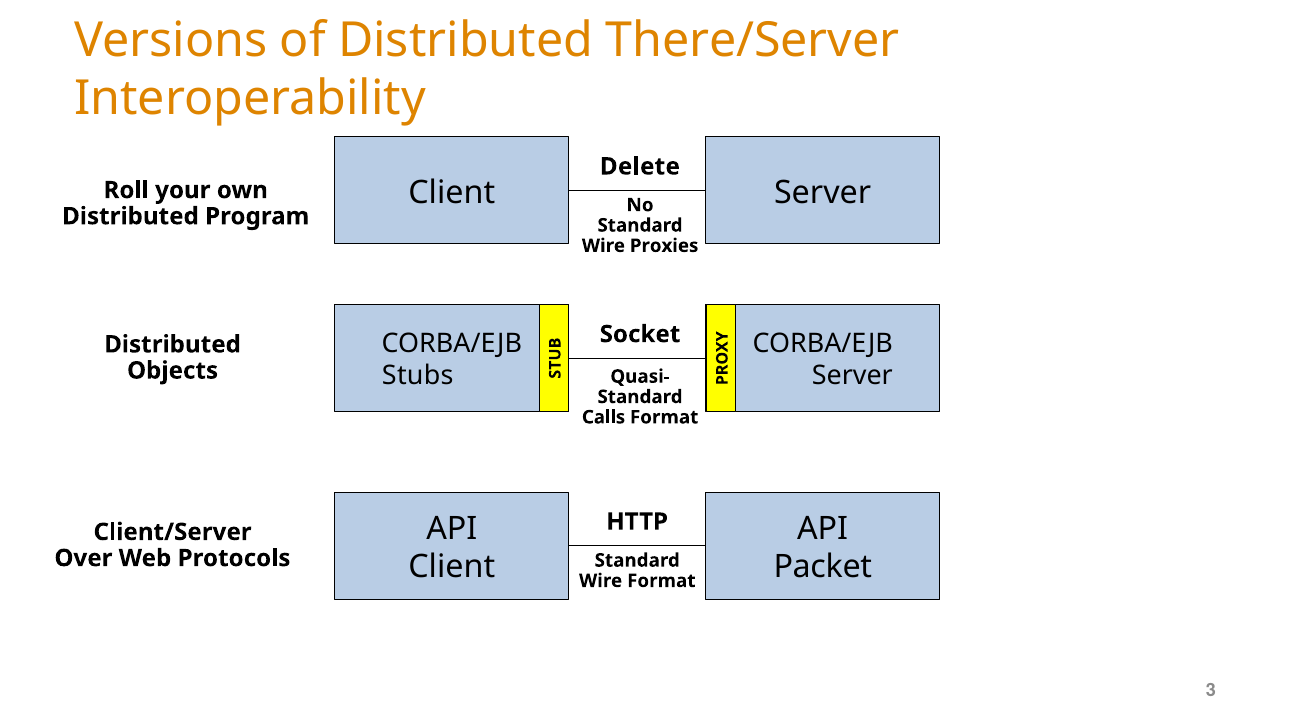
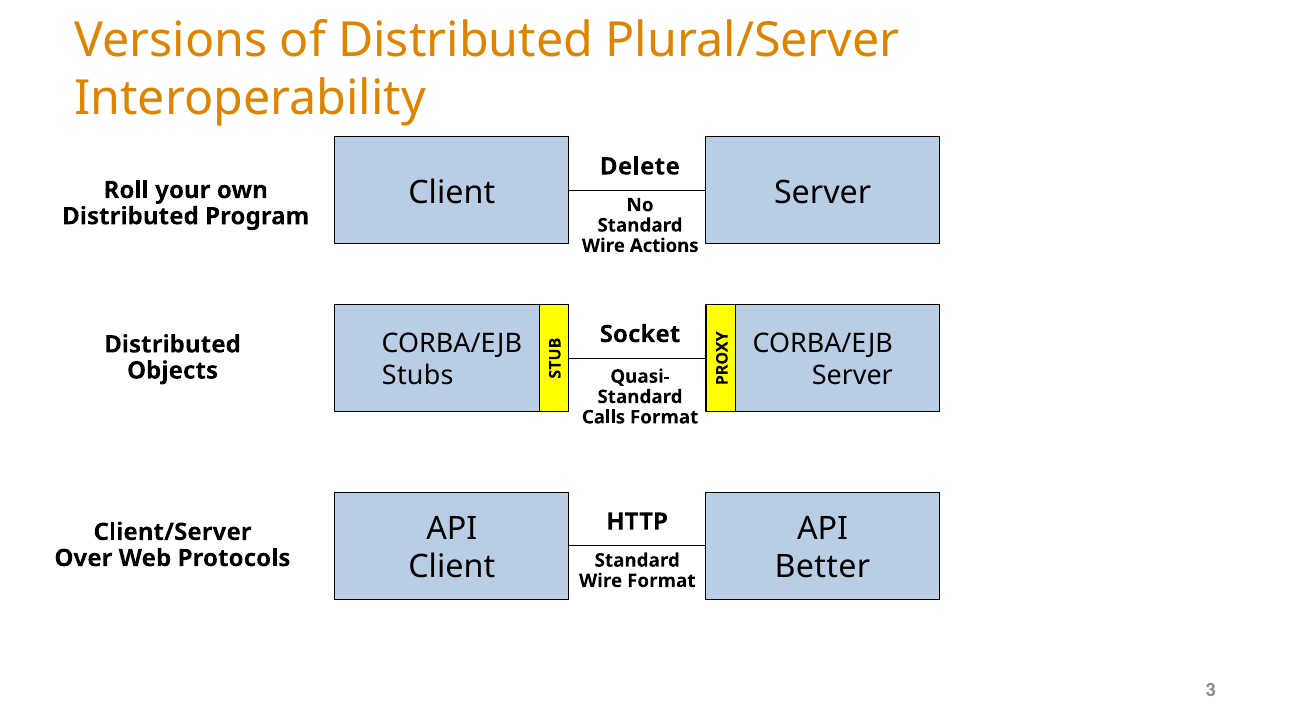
There/Server: There/Server -> Plural/Server
Proxies: Proxies -> Actions
Packet: Packet -> Better
